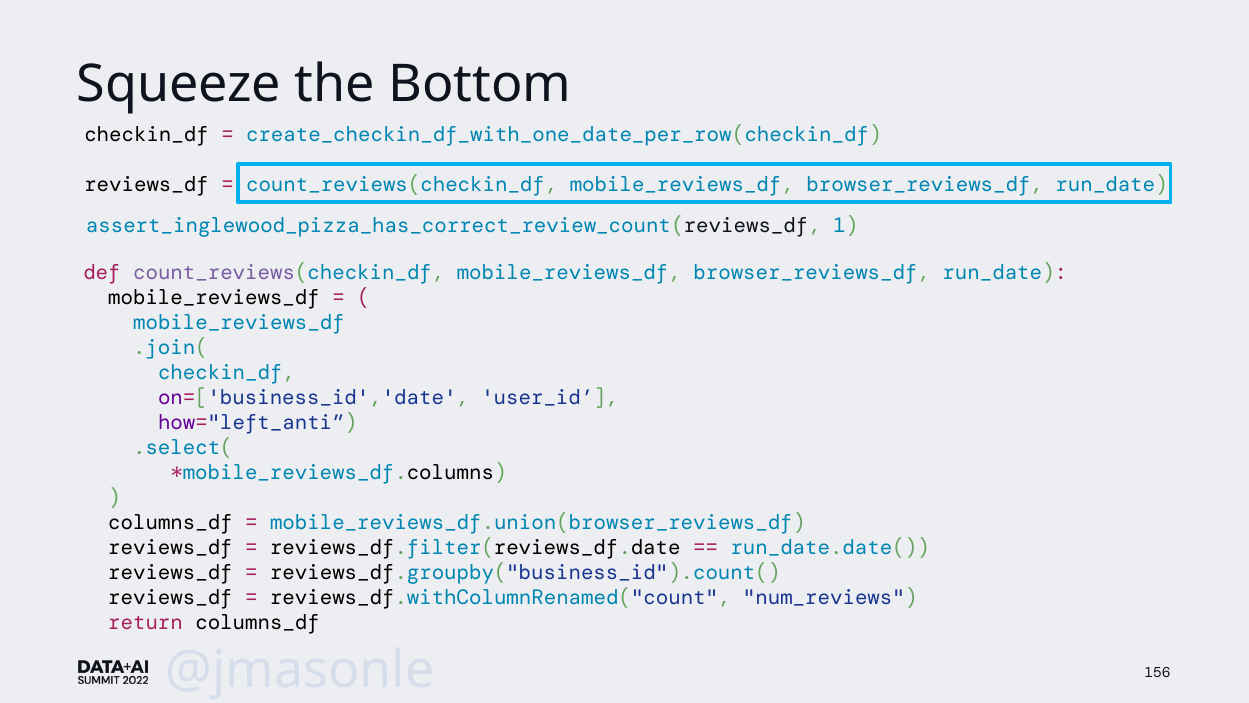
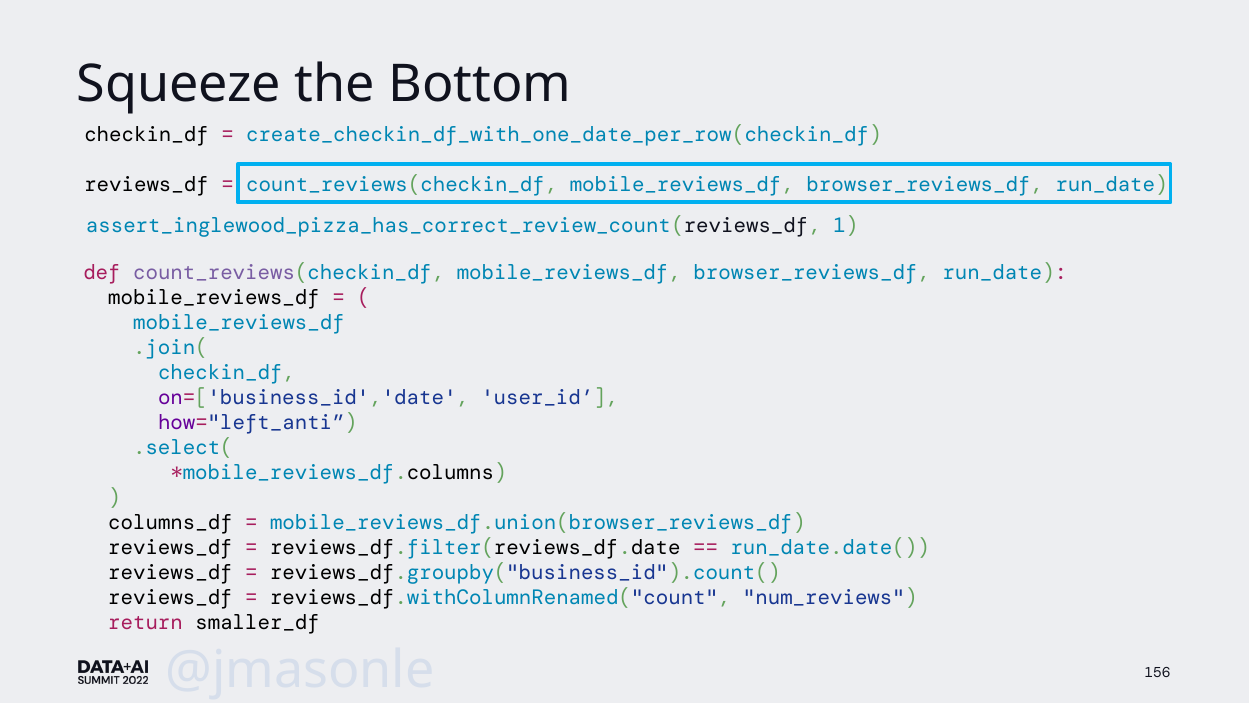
return columns_df: columns_df -> smaller_df
